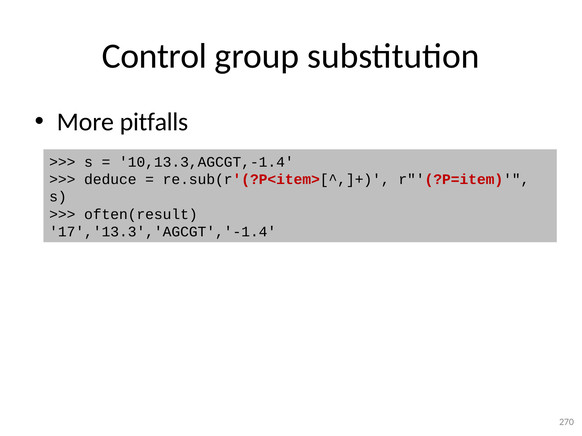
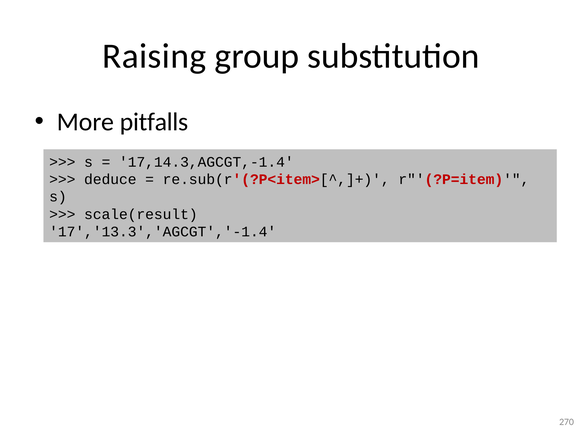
Control: Control -> Raising
10,13.3,AGCGT,-1.4: 10,13.3,AGCGT,-1.4 -> 17,14.3,AGCGT,-1.4
often(result: often(result -> scale(result
